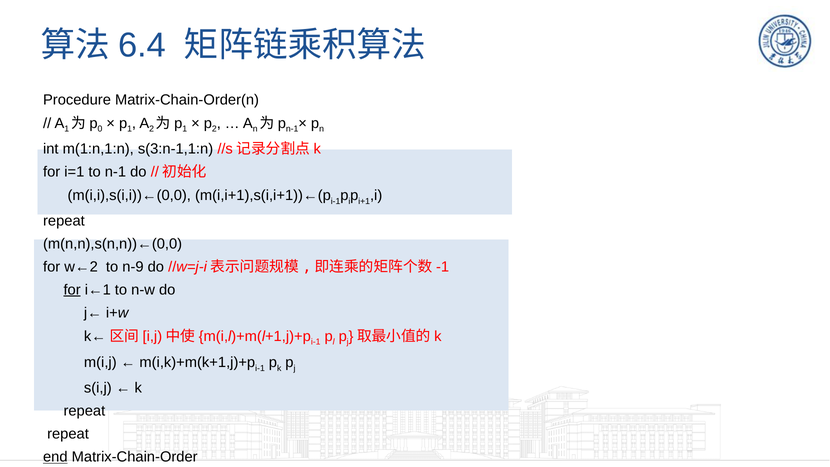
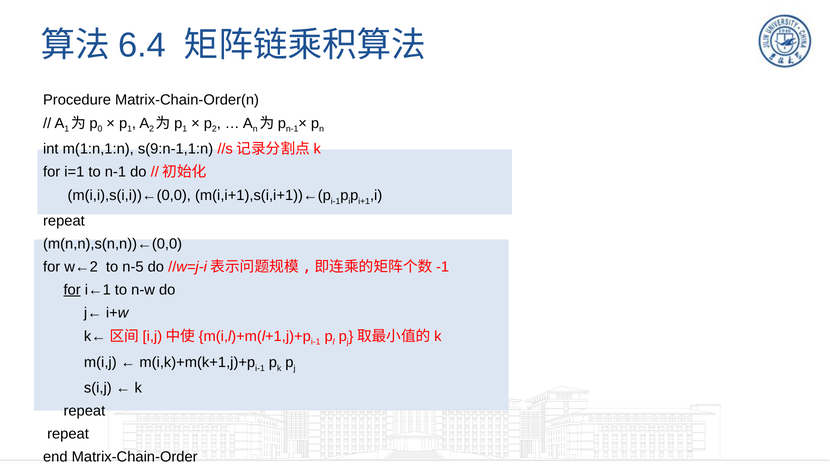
s(3:n-1,1:n: s(3:n-1,1:n -> s(9:n-1,1:n
n-9: n-9 -> n-5
end underline: present -> none
